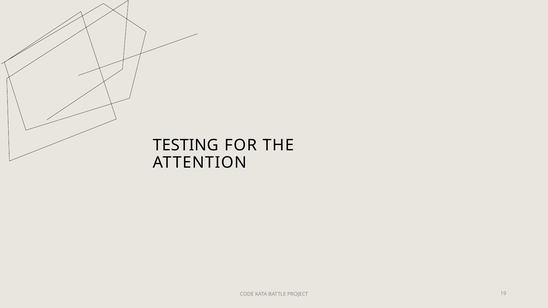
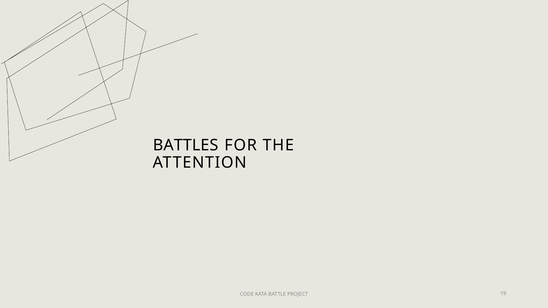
TESTING: TESTING -> BATTLES
